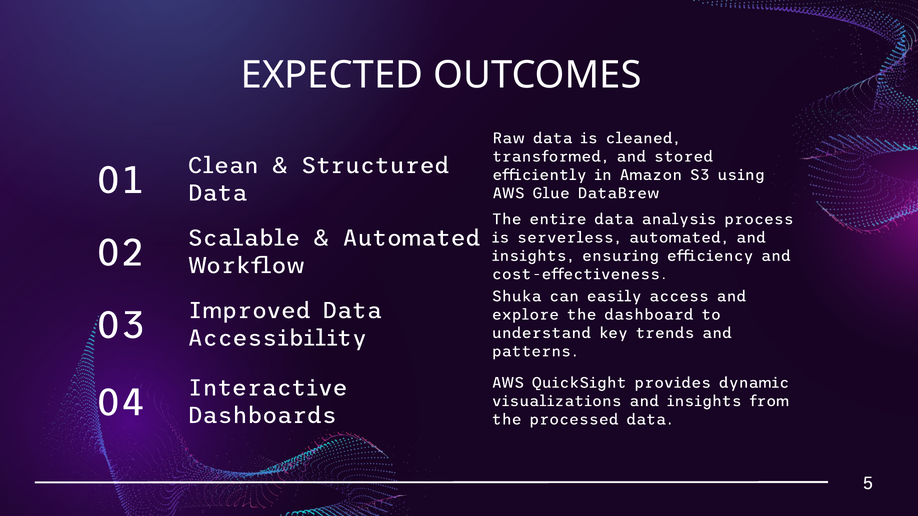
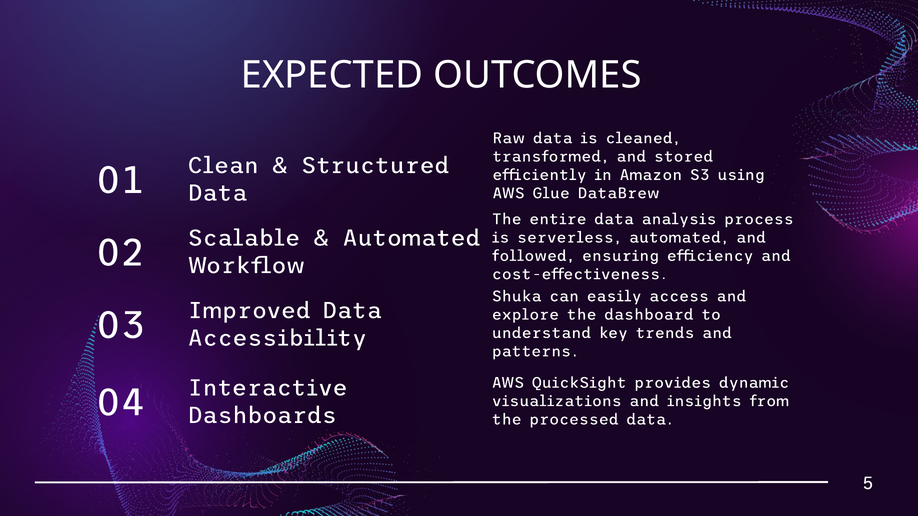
insights at (533, 256): insights -> followed
